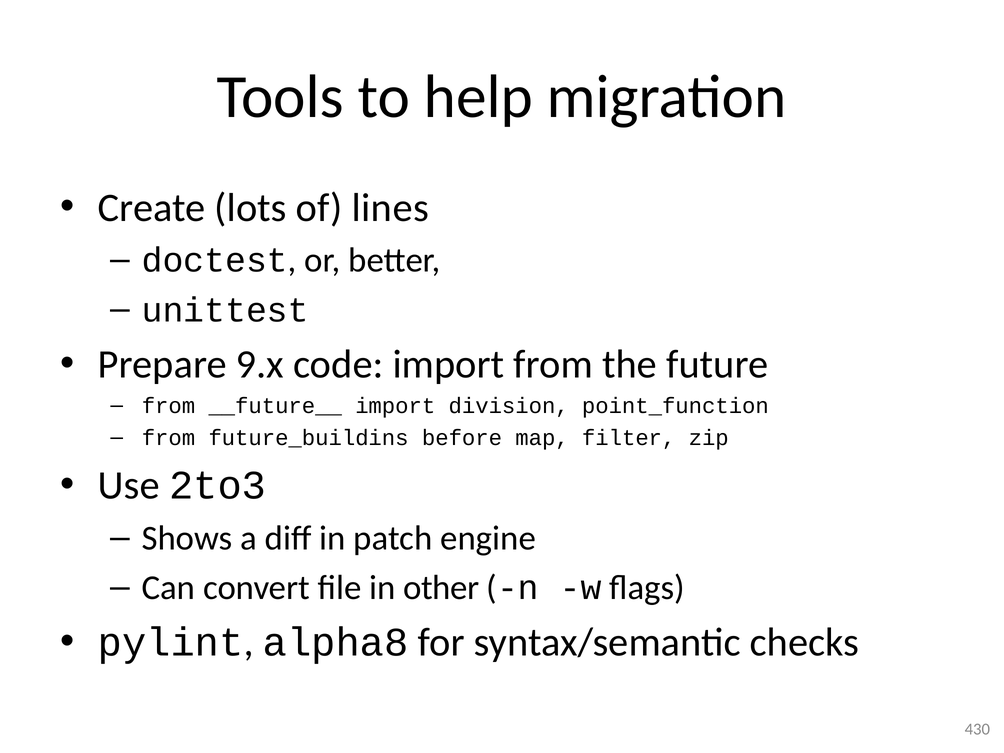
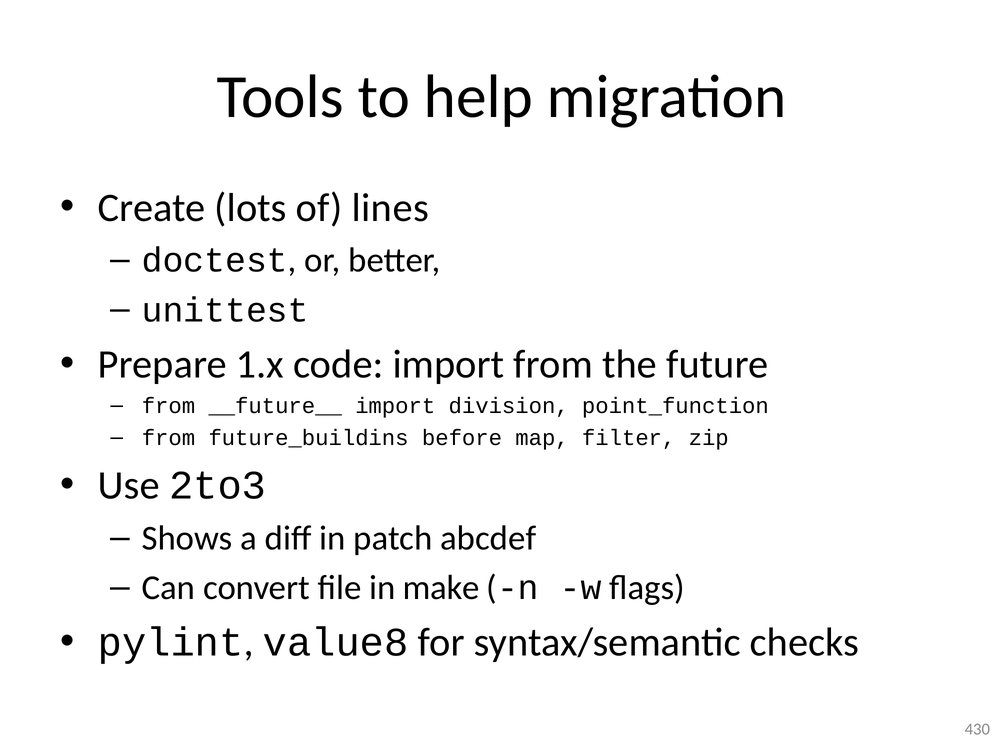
9.x: 9.x -> 1.x
engine: engine -> abcdef
other: other -> make
alpha8: alpha8 -> value8
